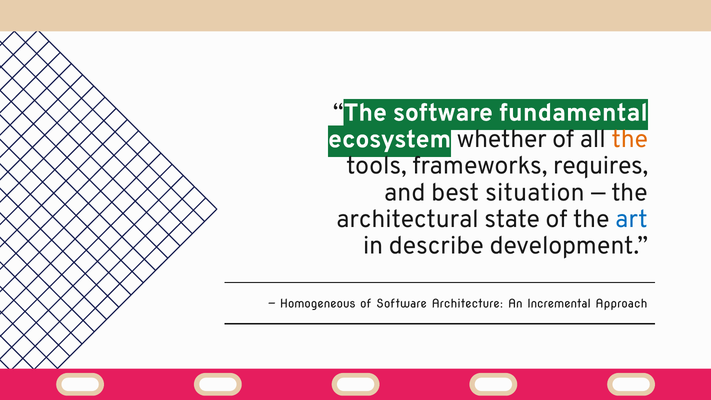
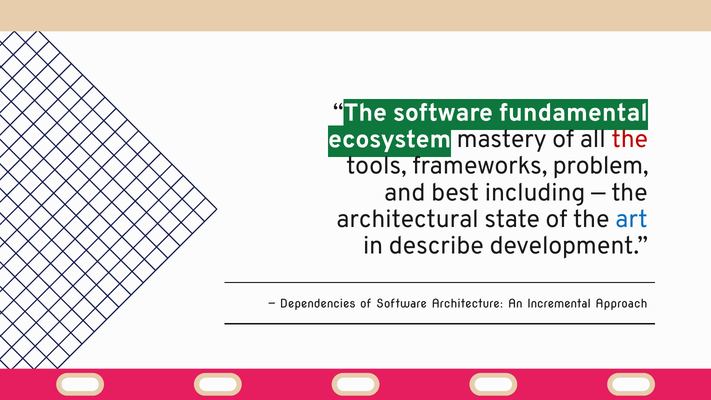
whether: whether -> mastery
the at (630, 139) colour: orange -> red
requires: requires -> problem
situation: situation -> including
Homogeneous: Homogeneous -> Dependencies
